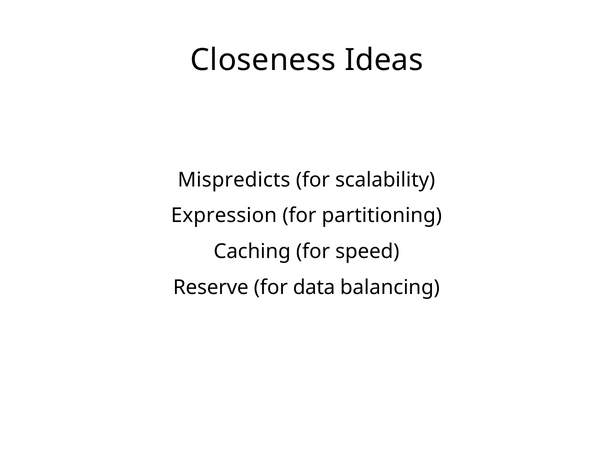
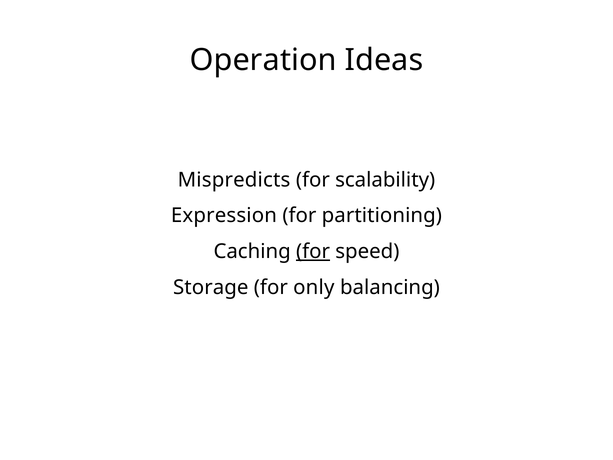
Closeness: Closeness -> Operation
for at (313, 251) underline: none -> present
Reserve: Reserve -> Storage
data: data -> only
